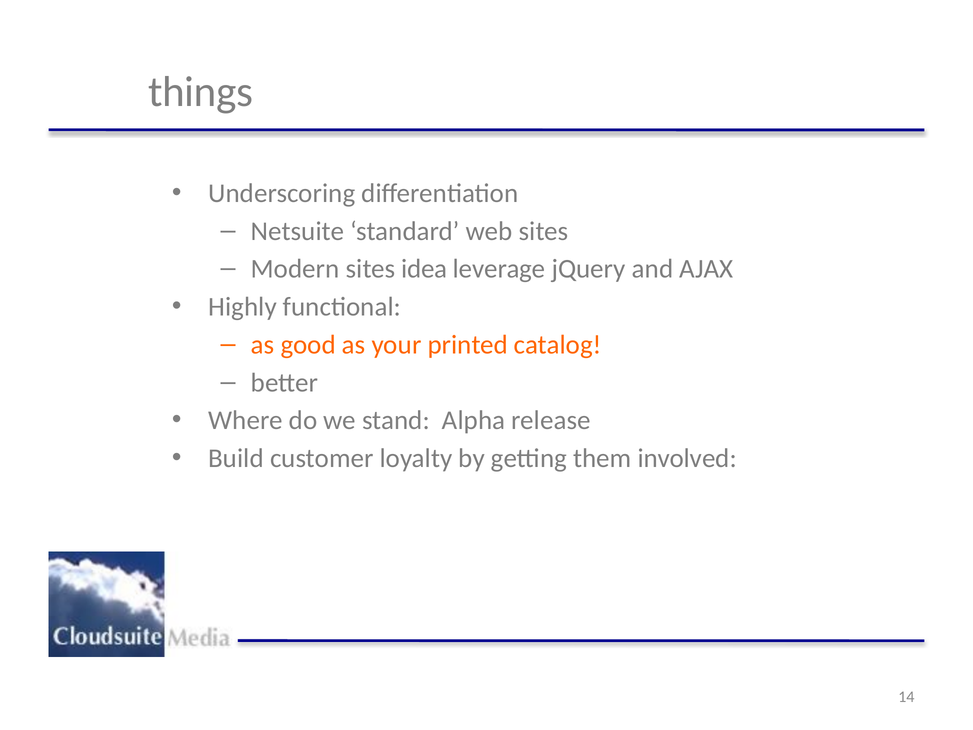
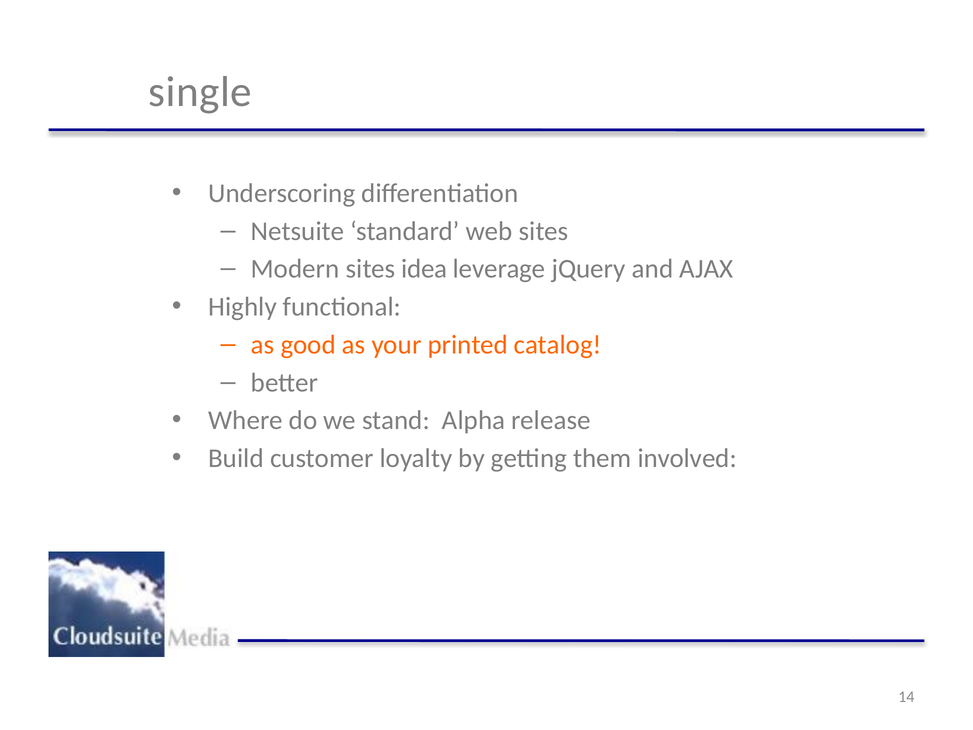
things: things -> single
